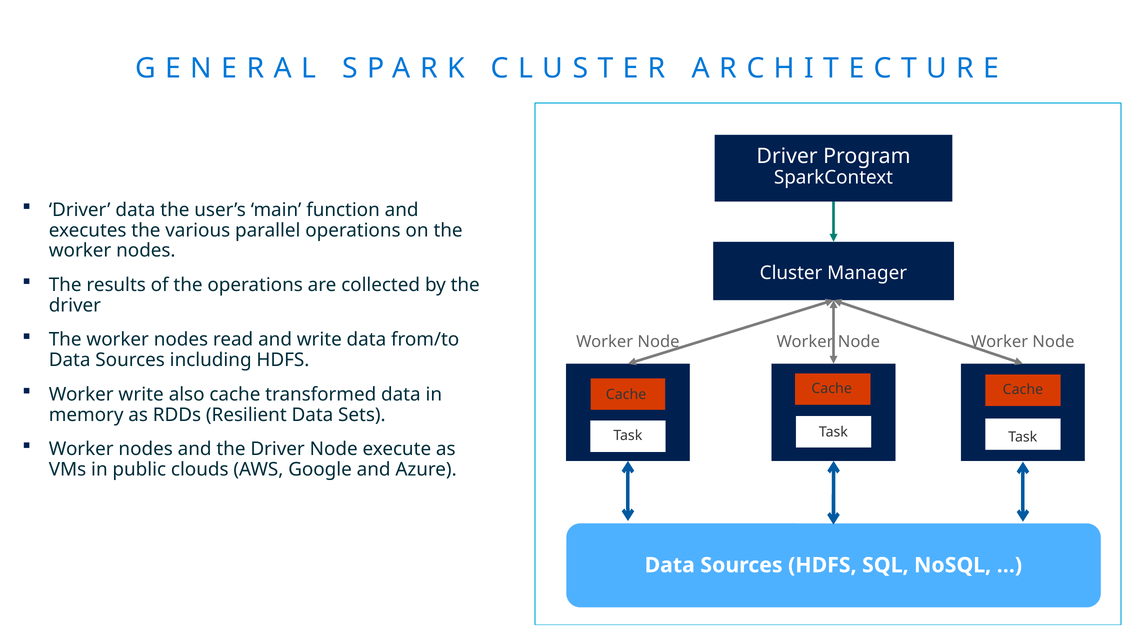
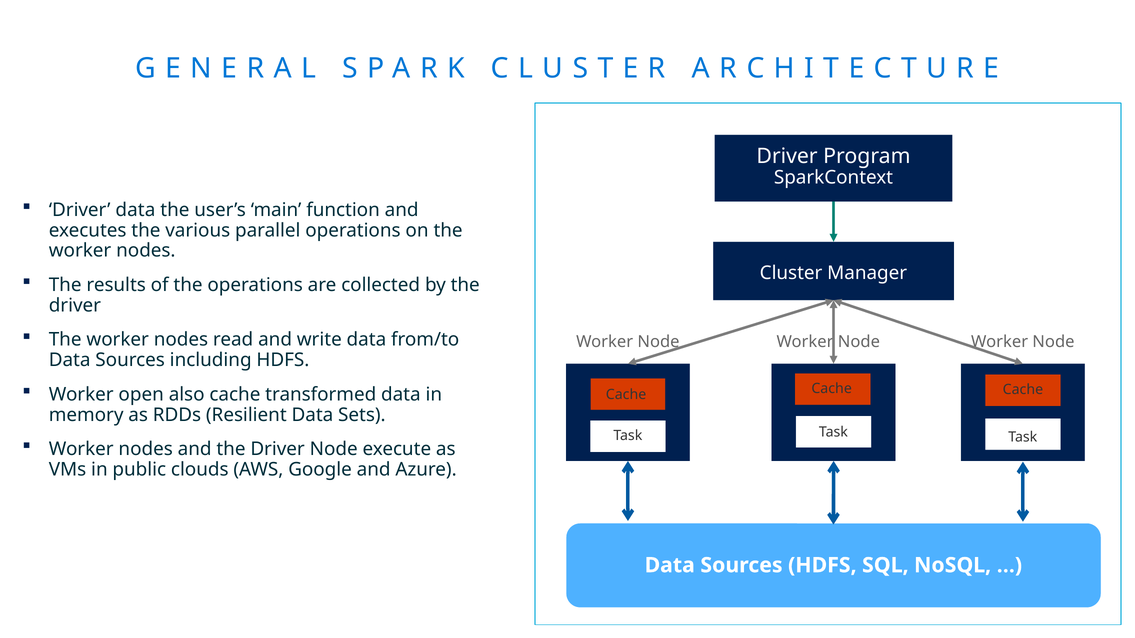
Worker write: write -> open
